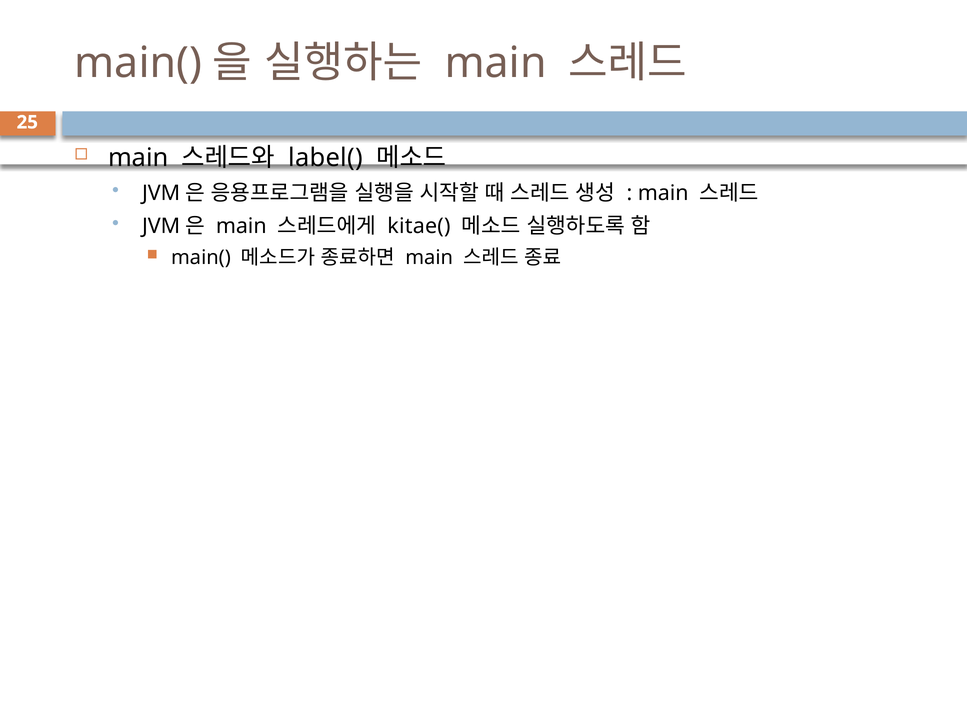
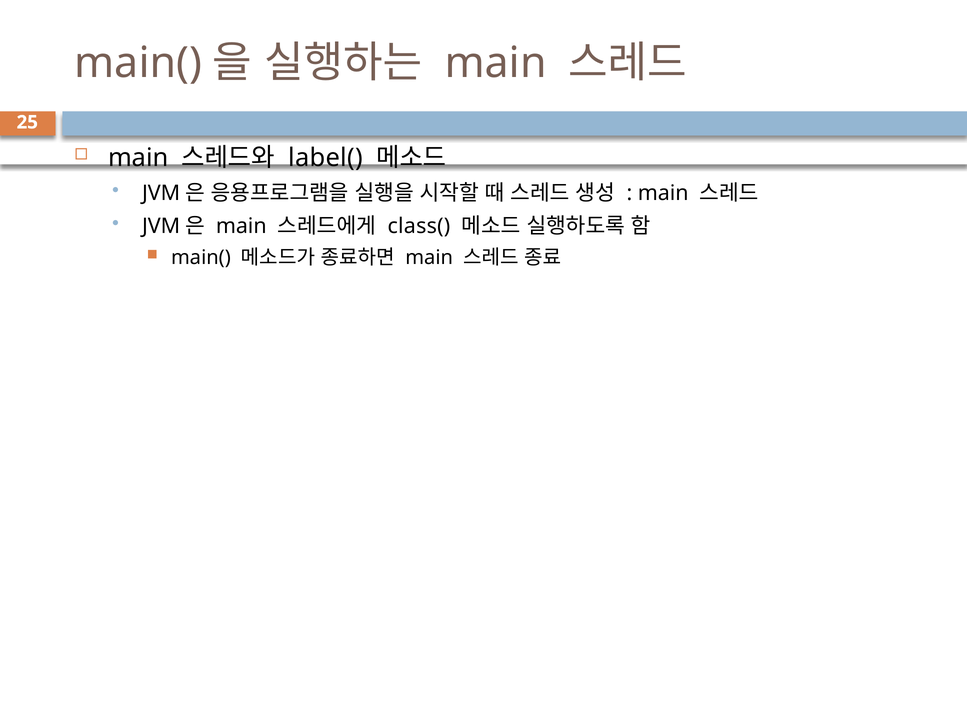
kitae(: kitae( -> class(
